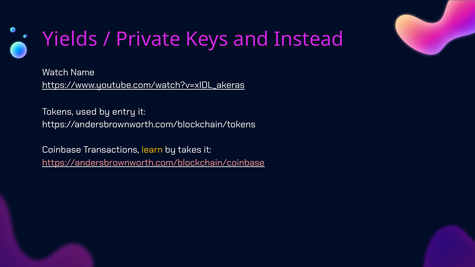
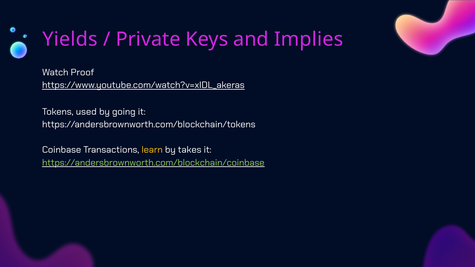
Instead: Instead -> Implies
Name: Name -> Proof
entry: entry -> going
https://andersbrownworth.com/blockchain/coinbase colour: pink -> light green
